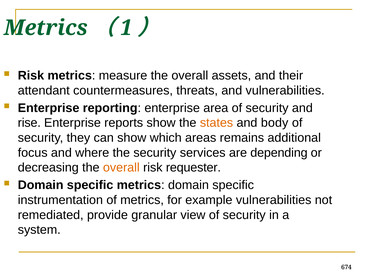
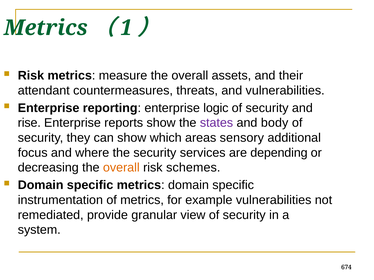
area: area -> logic
states colour: orange -> purple
remains: remains -> sensory
requester: requester -> schemes
